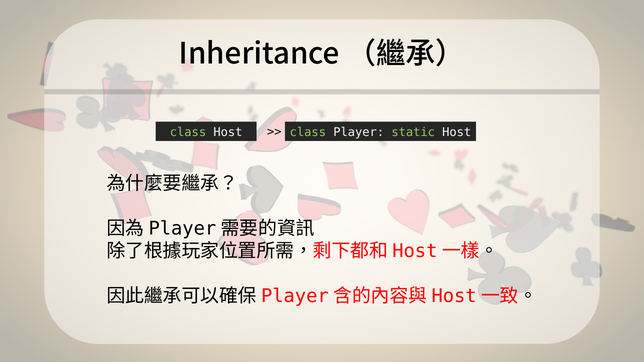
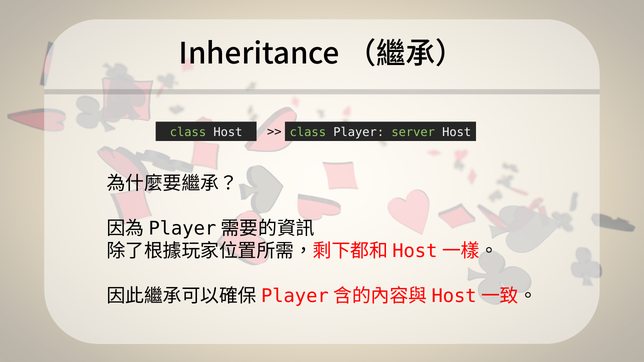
static: static -> server
